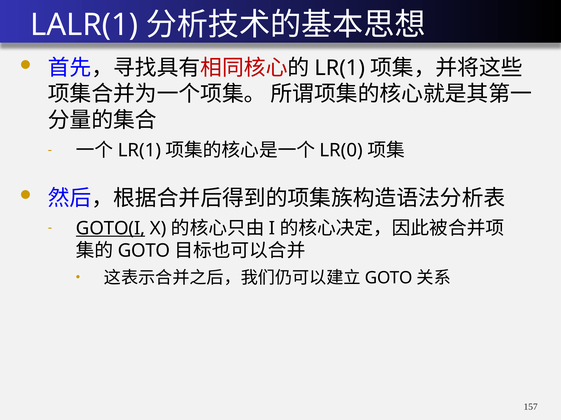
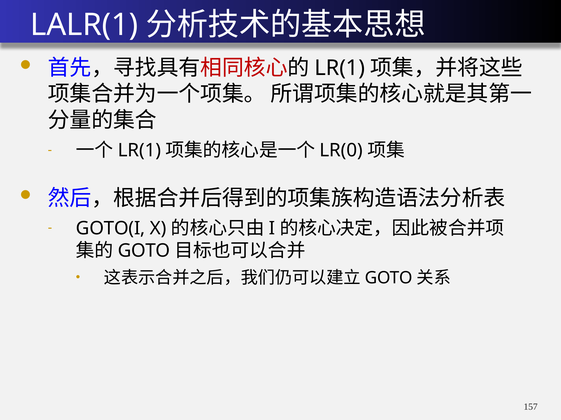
GOTO(I underline: present -> none
